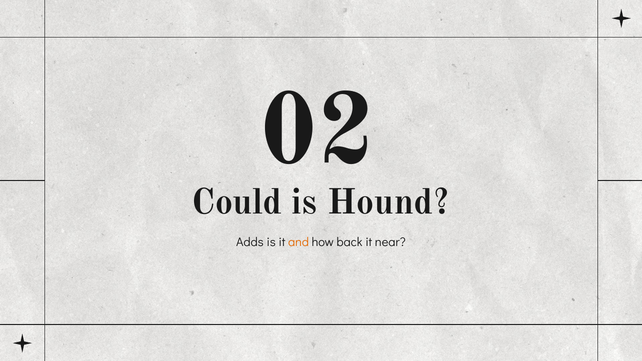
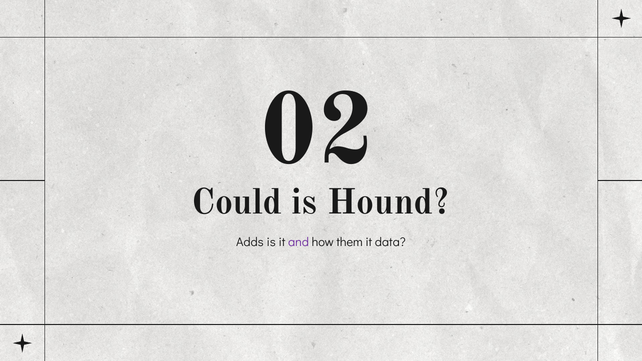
and colour: orange -> purple
back: back -> them
near: near -> data
